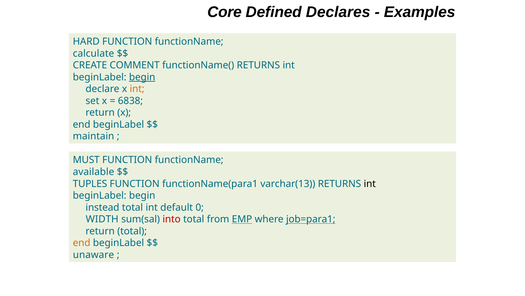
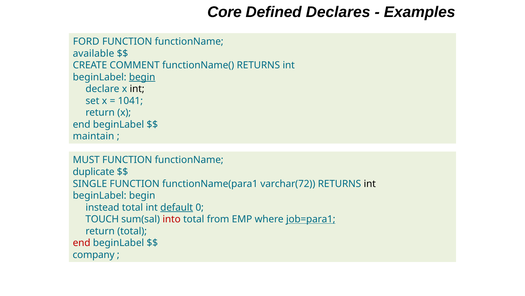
HARD: HARD -> FORD
calculate: calculate -> available
int at (137, 89) colour: orange -> black
6838: 6838 -> 1041
available: available -> duplicate
TUPLES: TUPLES -> SINGLE
varchar(13: varchar(13 -> varchar(72
default underline: none -> present
WIDTH: WIDTH -> TOUCH
EMP underline: present -> none
end at (82, 242) colour: orange -> red
unaware: unaware -> company
